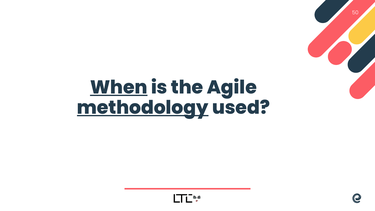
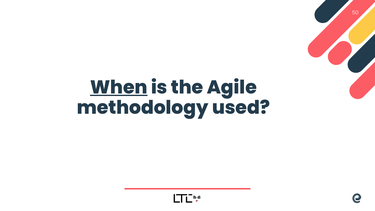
methodology underline: present -> none
